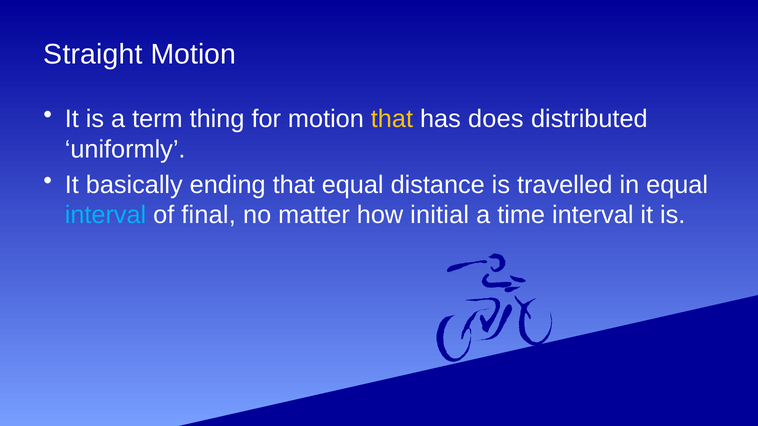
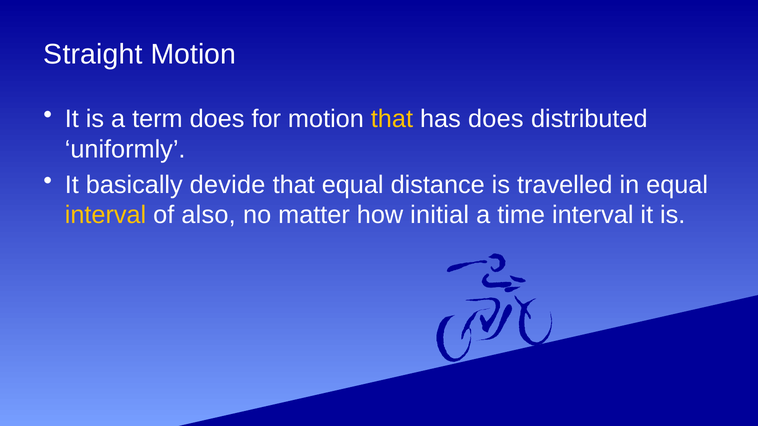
term thing: thing -> does
ending: ending -> devide
interval at (106, 215) colour: light blue -> yellow
final: final -> also
